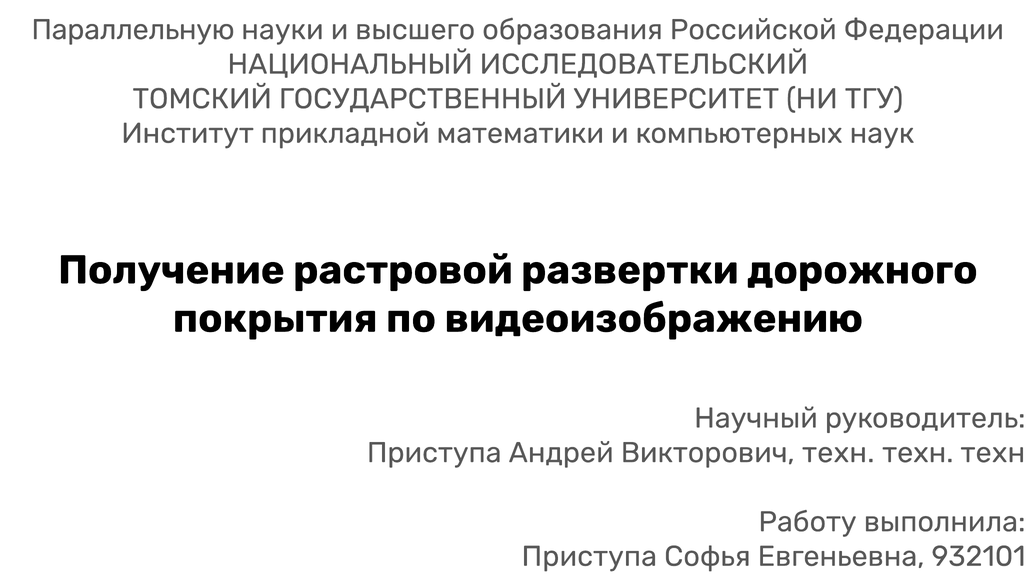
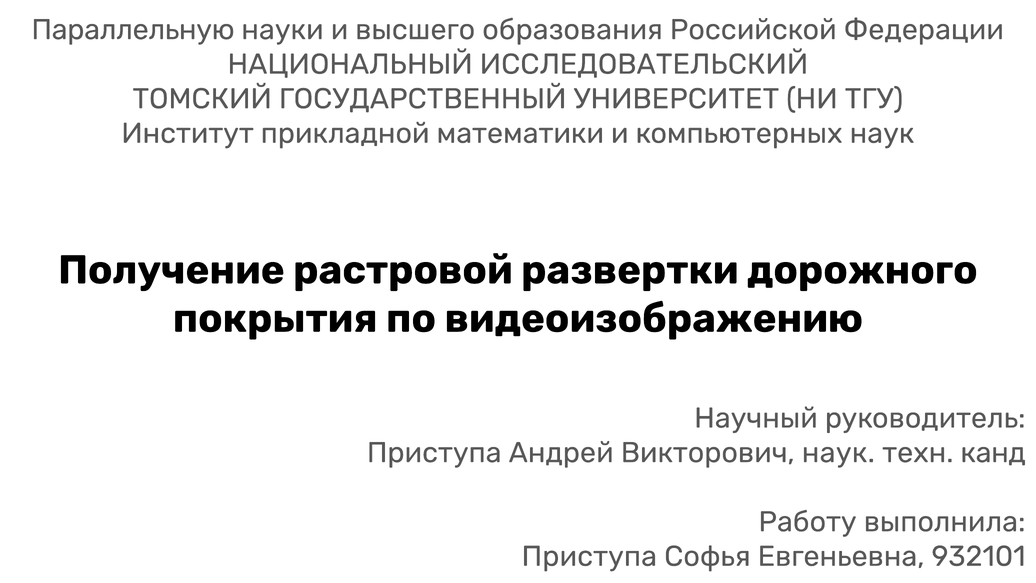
Викторович техн: техн -> наук
техн at (993, 452): техн -> канд
